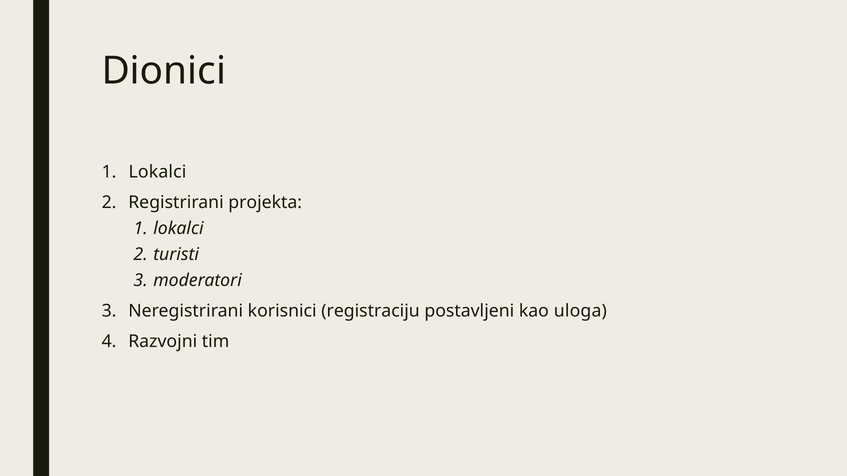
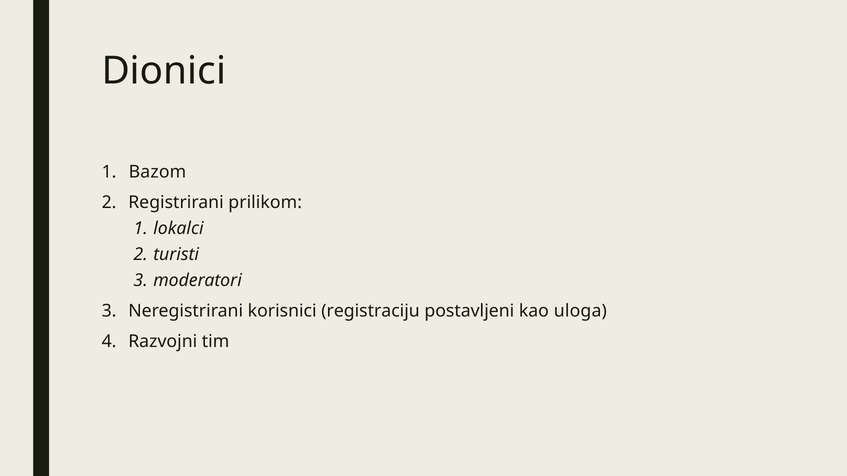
Lokalci at (157, 172): Lokalci -> Bazom
projekta: projekta -> prilikom
